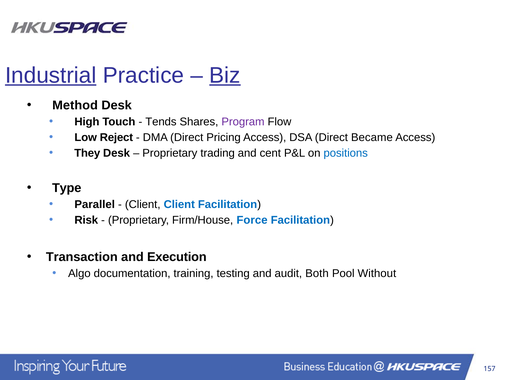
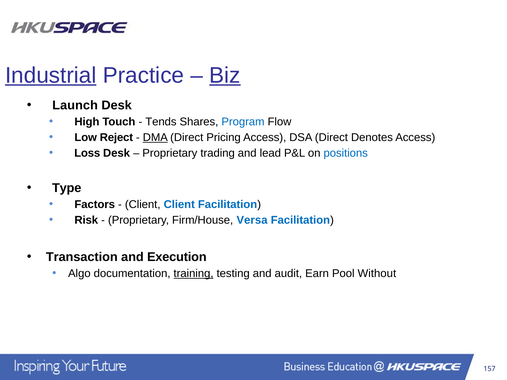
Method: Method -> Launch
Program colour: purple -> blue
DMA underline: none -> present
Became: Became -> Denotes
They: They -> Loss
cent: cent -> lead
Parallel: Parallel -> Factors
Force: Force -> Versa
training underline: none -> present
Both: Both -> Earn
